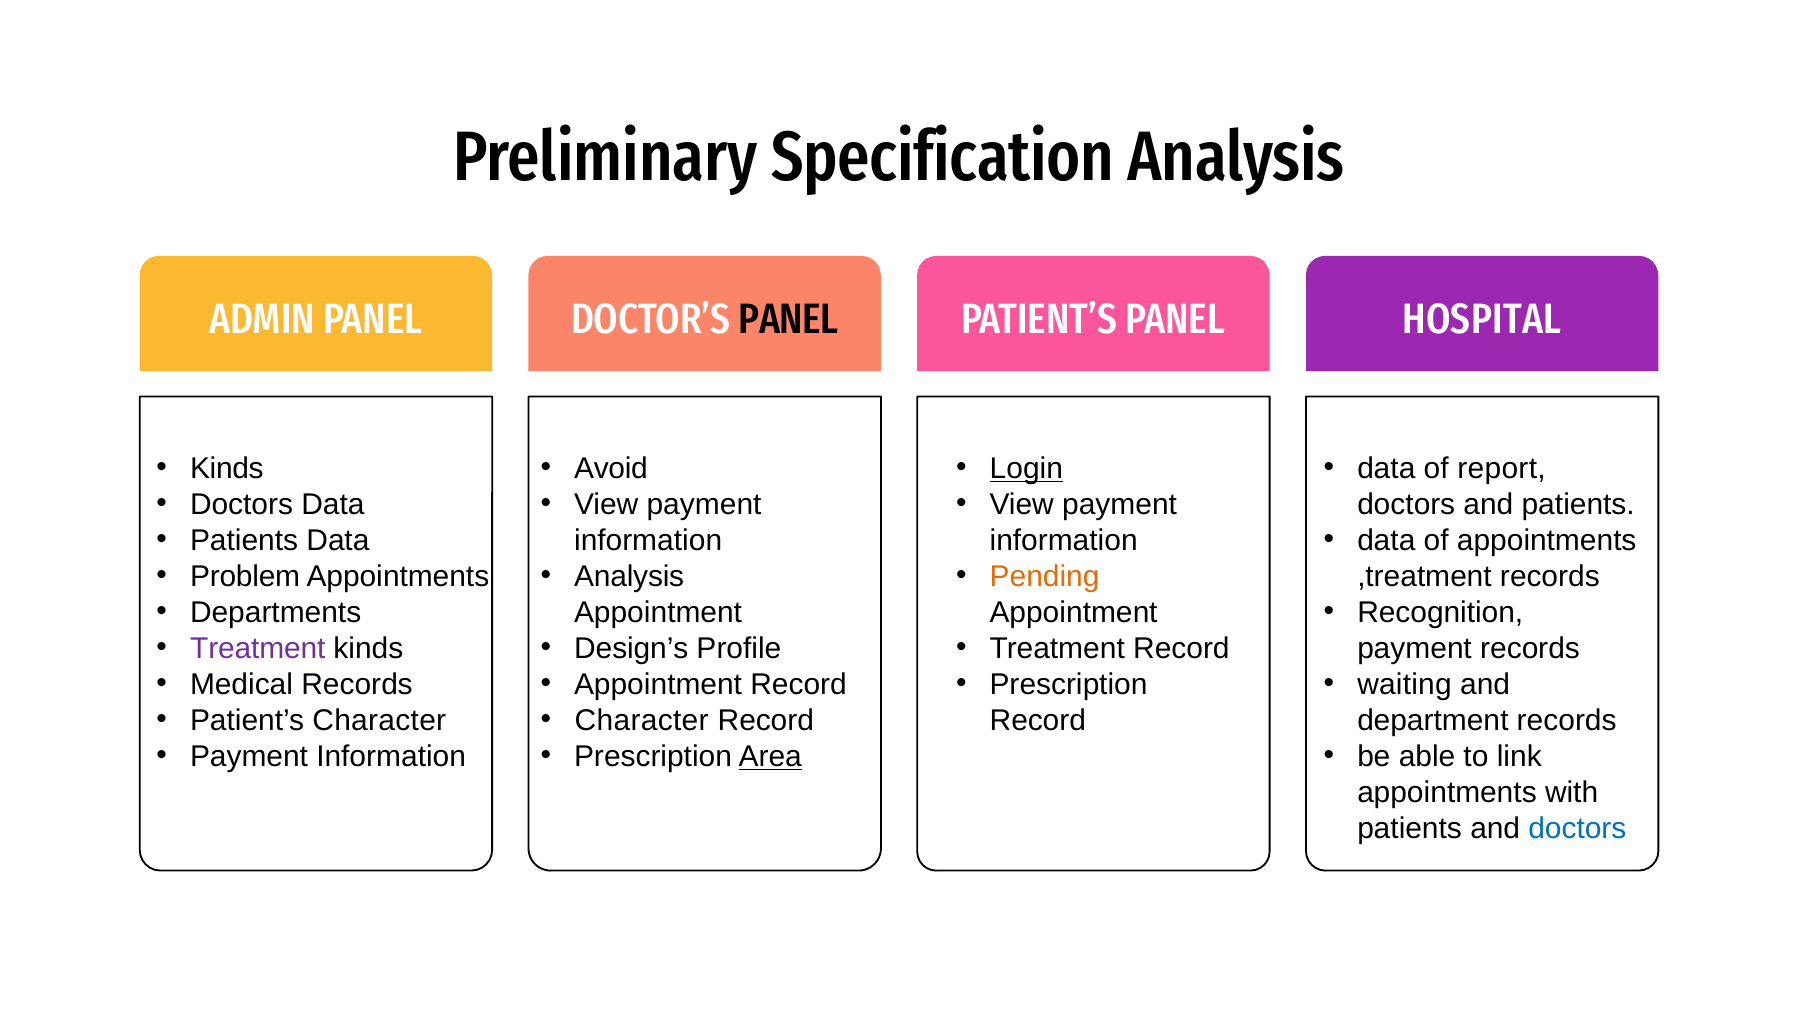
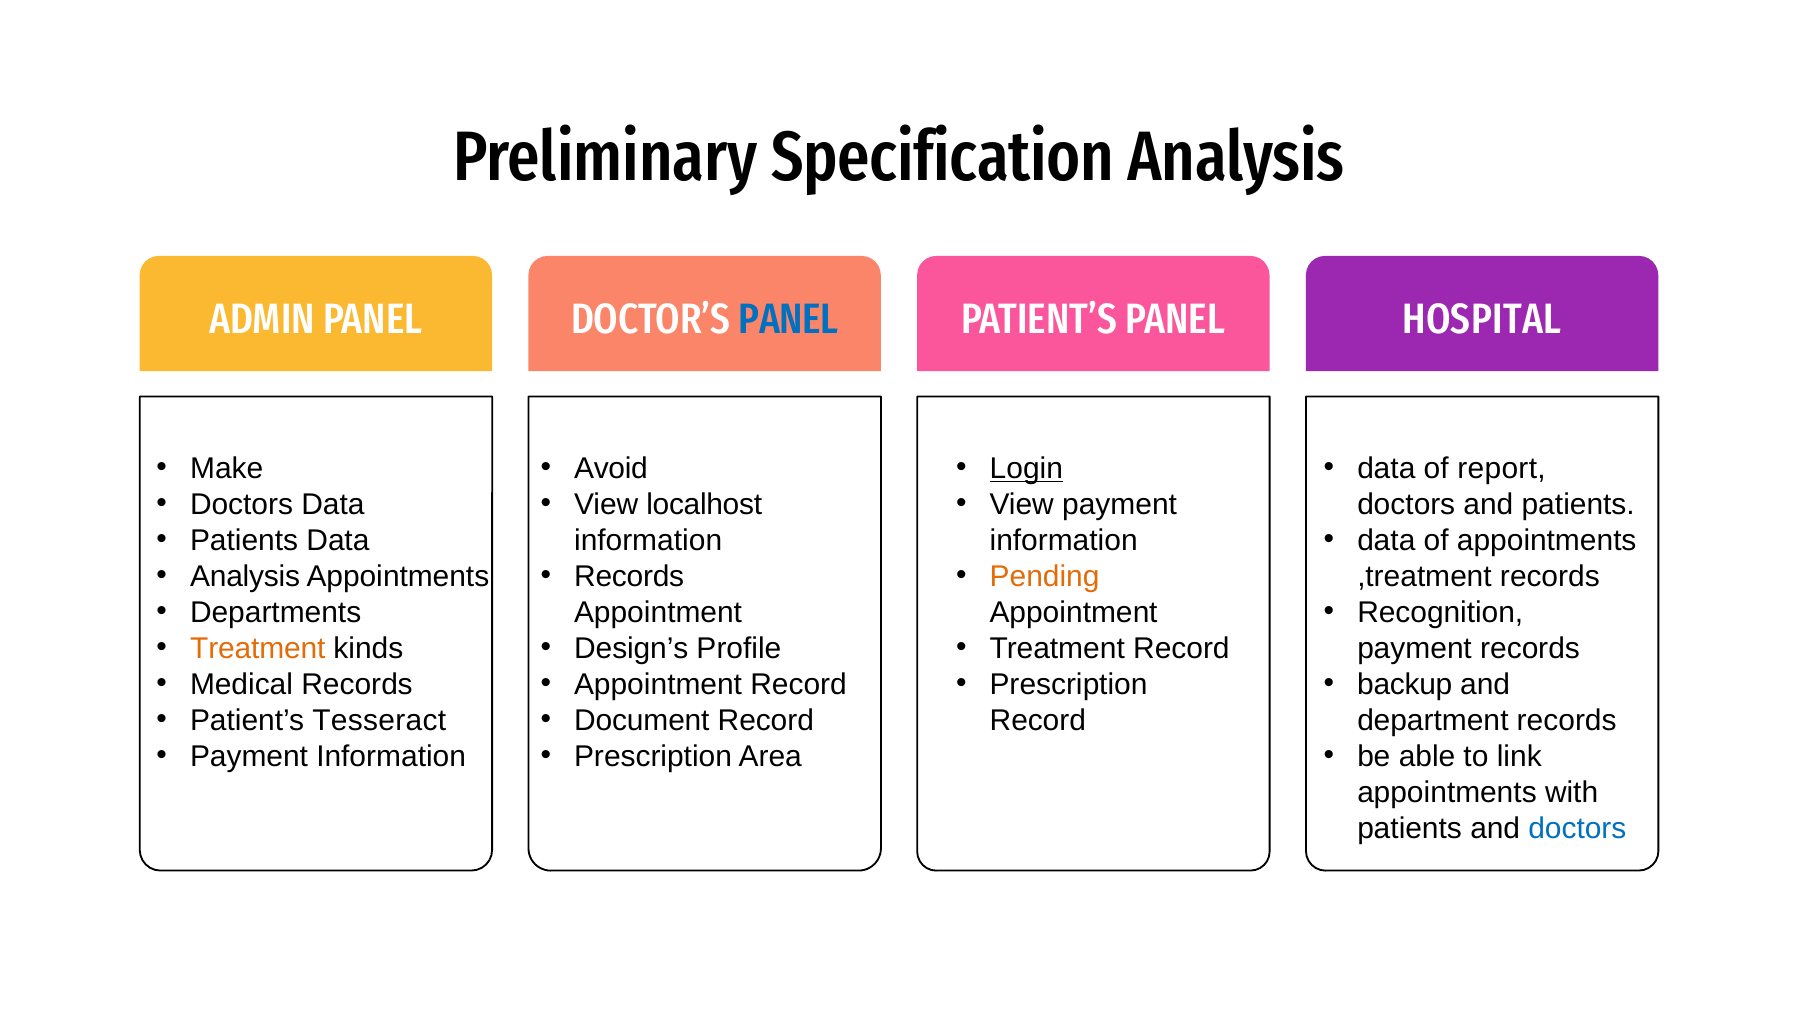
PANEL at (789, 319) colour: black -> blue
Kinds at (227, 468): Kinds -> Make
payment at (704, 504): payment -> localhost
Problem at (245, 576): Problem -> Analysis
Analysis at (629, 576): Analysis -> Records
Treatment at (258, 648) colour: purple -> orange
waiting: waiting -> backup
Patient’s Character: Character -> Tesseract
Character at (642, 720): Character -> Document
Area underline: present -> none
